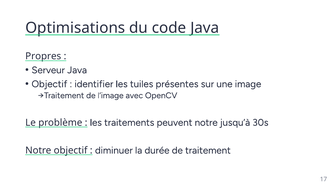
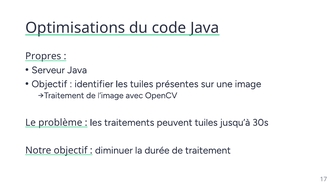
peuvent notre: notre -> tuiles
